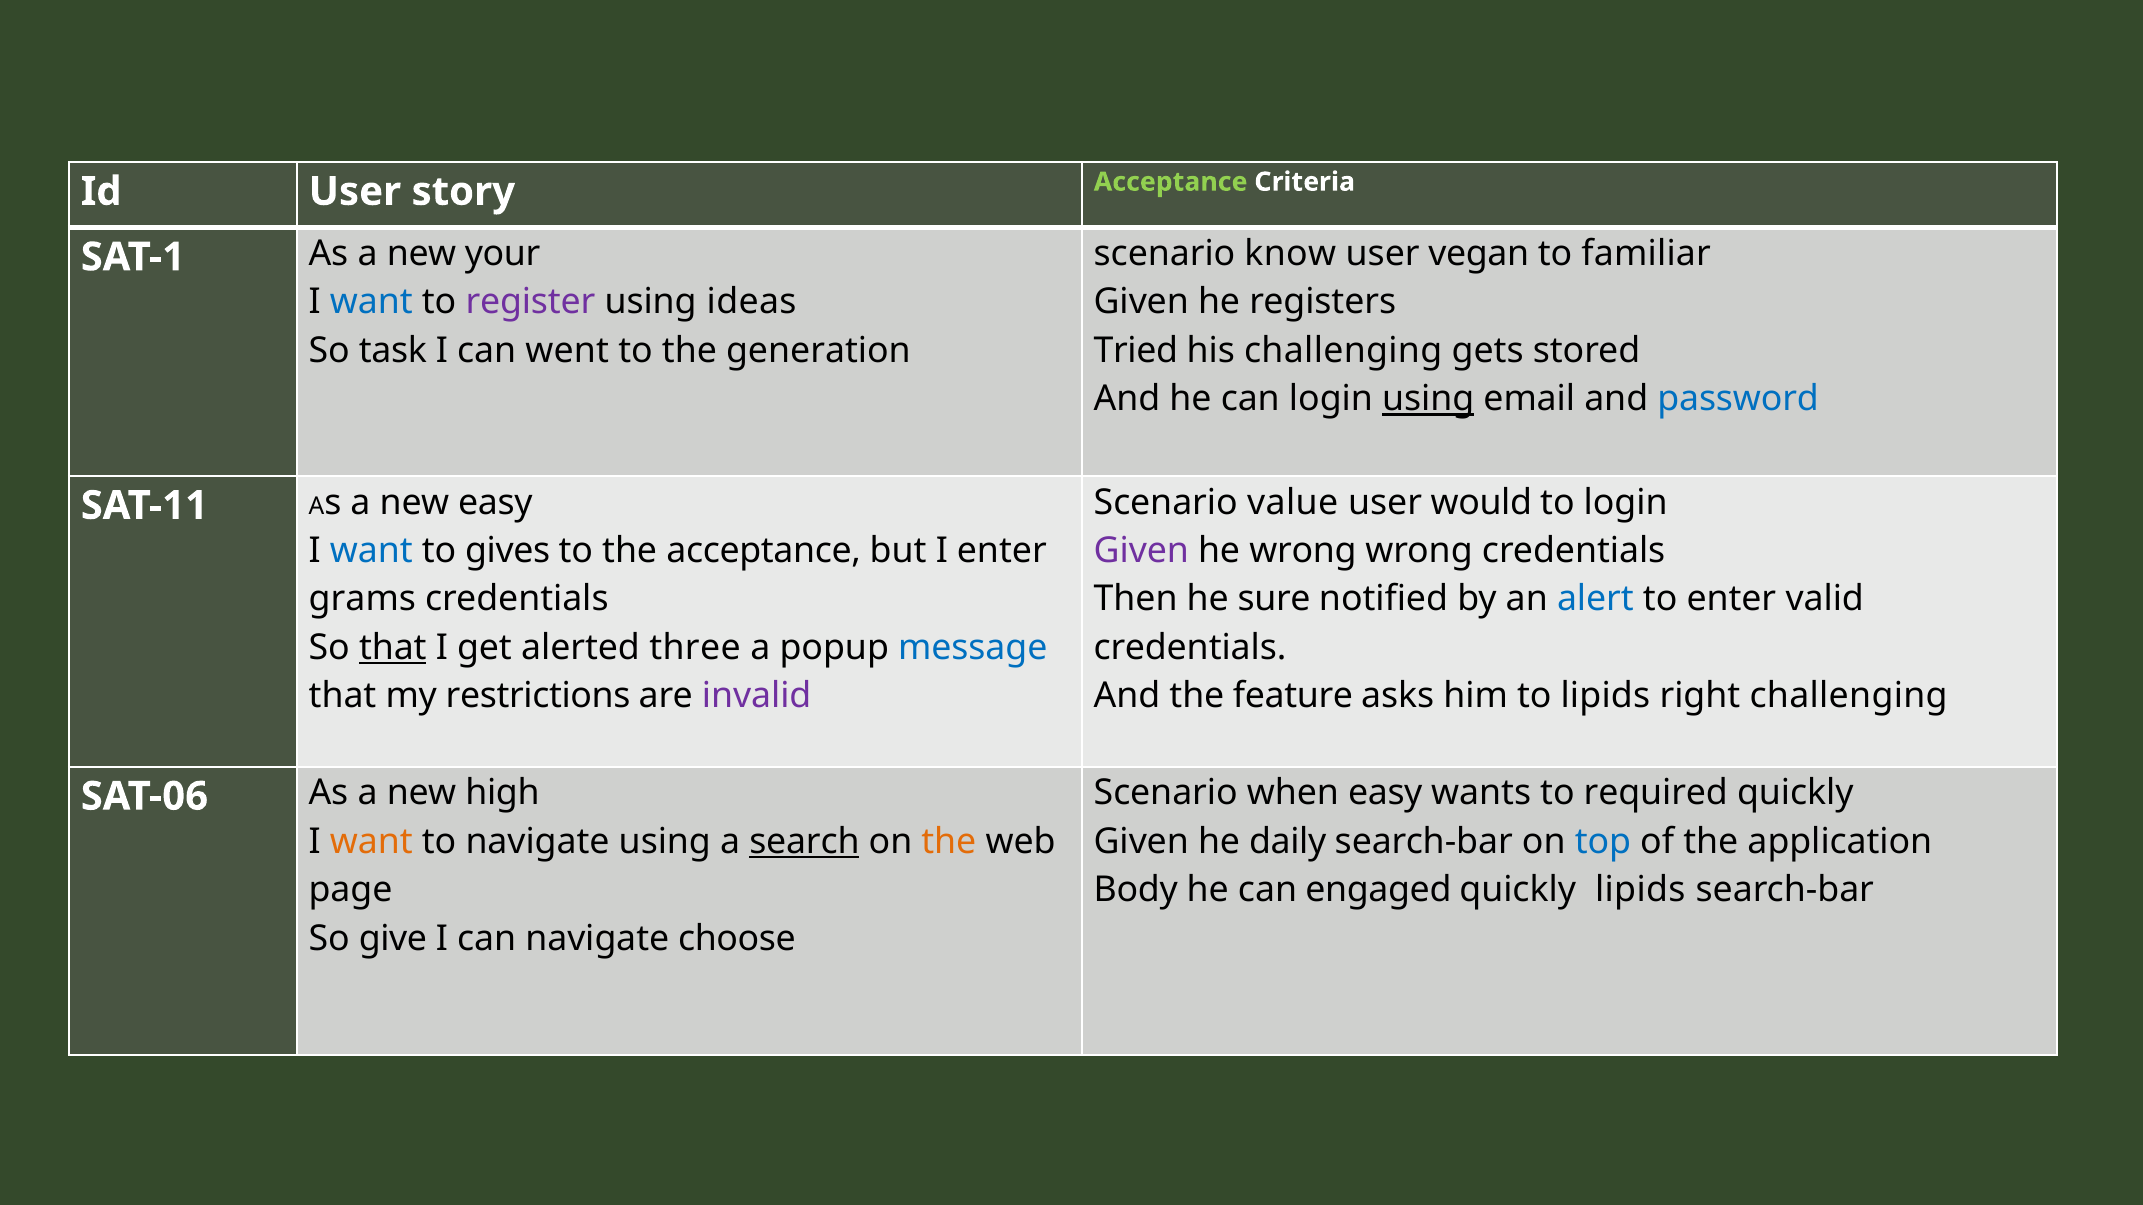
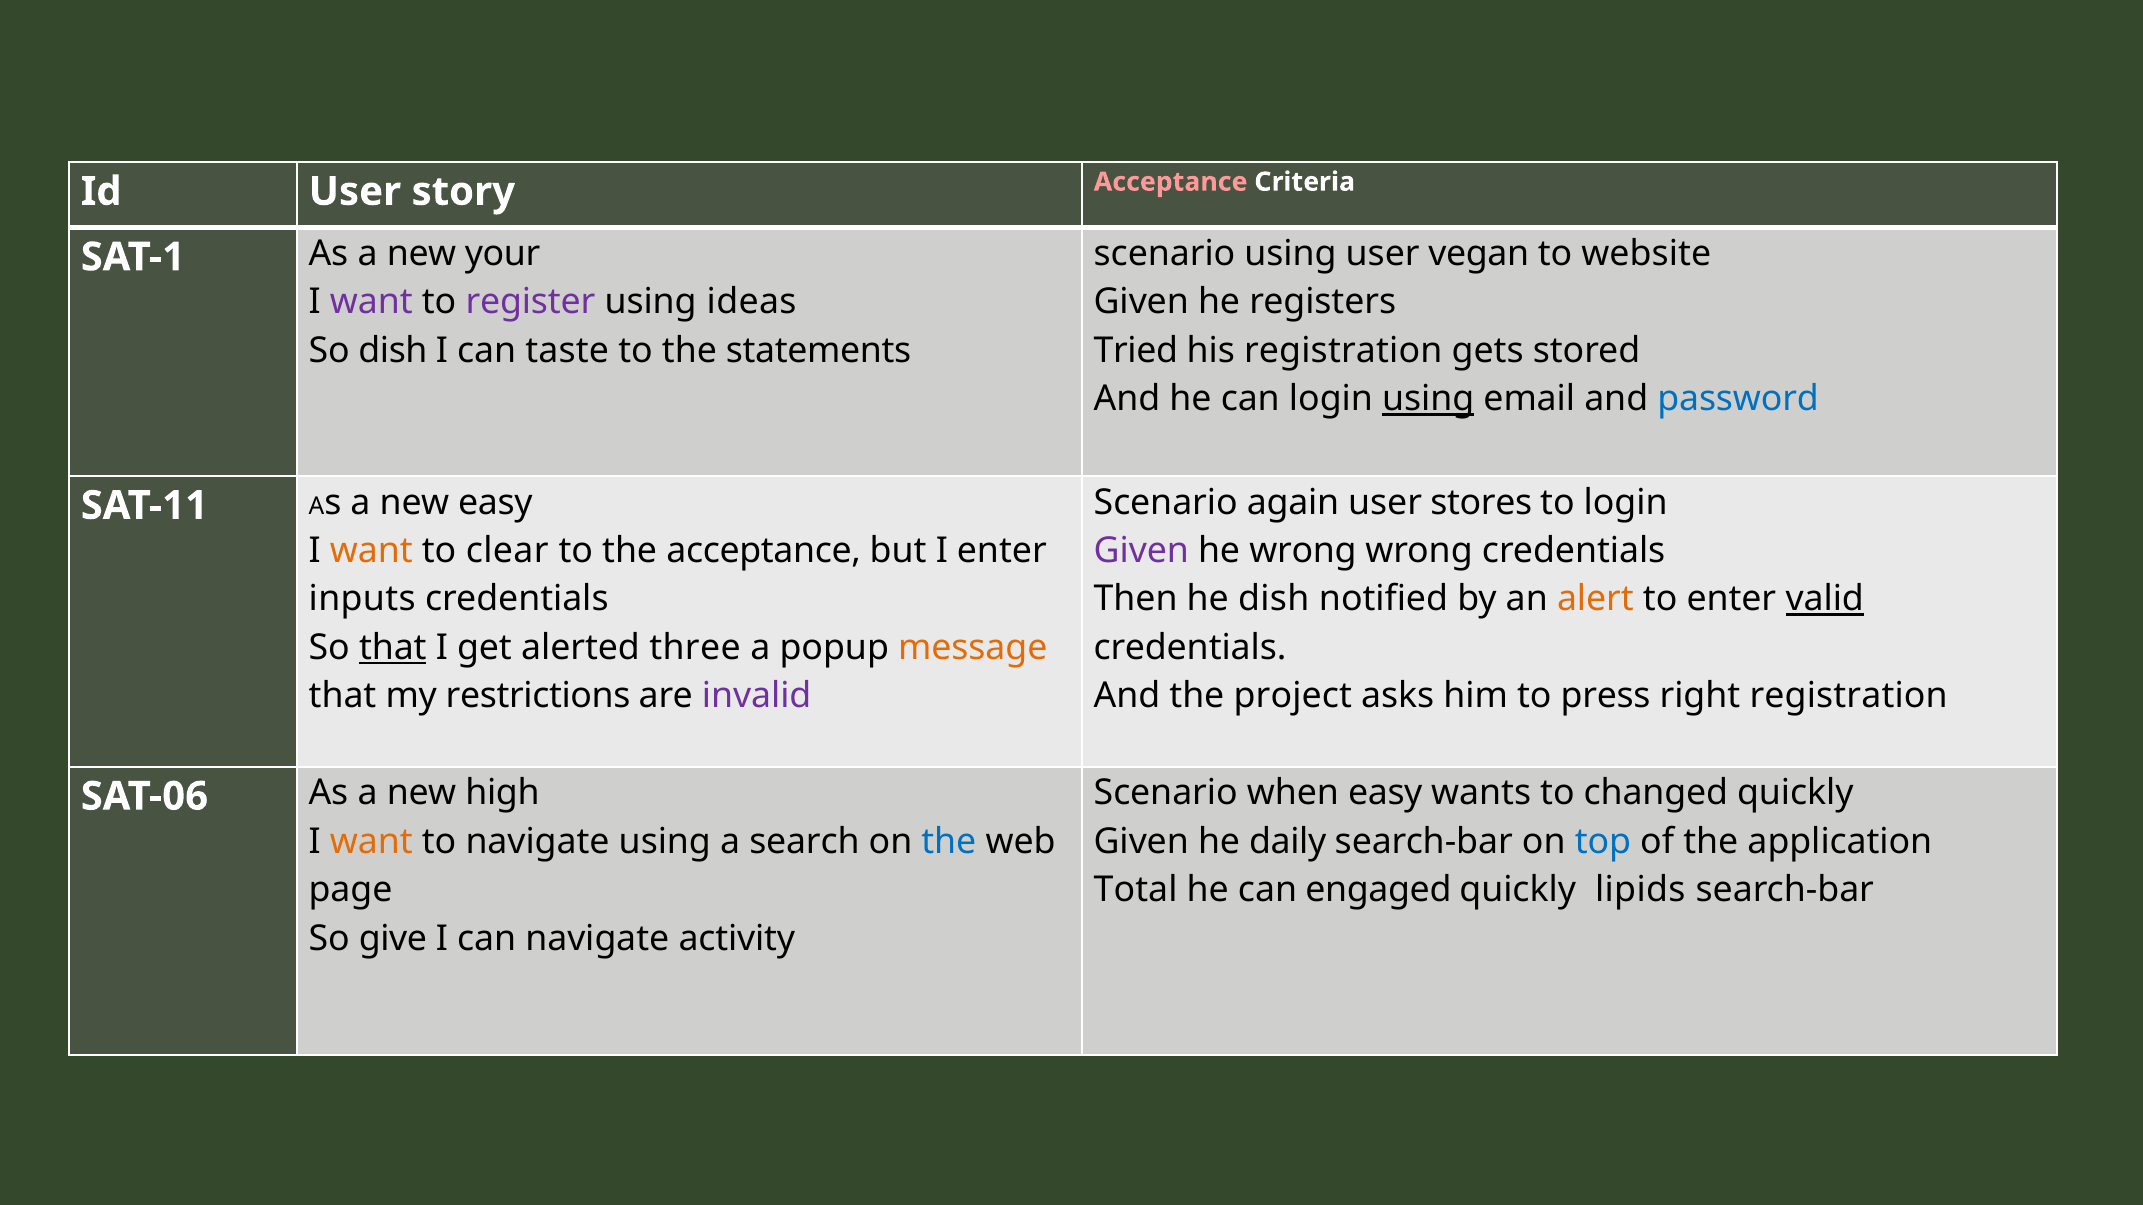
Acceptance at (1171, 182) colour: light green -> pink
scenario know: know -> using
familiar: familiar -> website
want at (371, 302) colour: blue -> purple
So task: task -> dish
went: went -> taste
generation: generation -> statements
his challenging: challenging -> registration
value: value -> again
would: would -> stores
want at (371, 551) colour: blue -> orange
gives: gives -> clear
grams: grams -> inputs
he sure: sure -> dish
alert colour: blue -> orange
valid underline: none -> present
message colour: blue -> orange
feature: feature -> project
to lipids: lipids -> press
right challenging: challenging -> registration
required: required -> changed
search underline: present -> none
the at (949, 842) colour: orange -> blue
Body: Body -> Total
choose: choose -> activity
